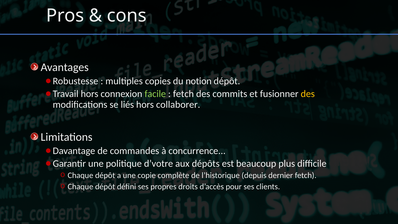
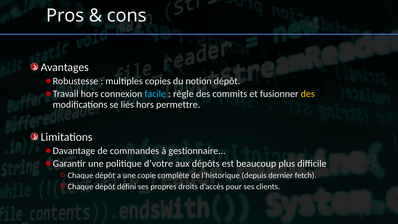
facile colour: light green -> light blue
fetch at (183, 94): fetch -> règle
collaborer: collaborer -> permettre
concurrence: concurrence -> gestionnaire
